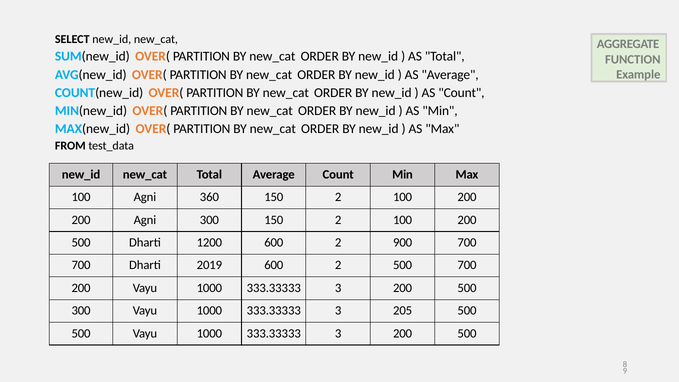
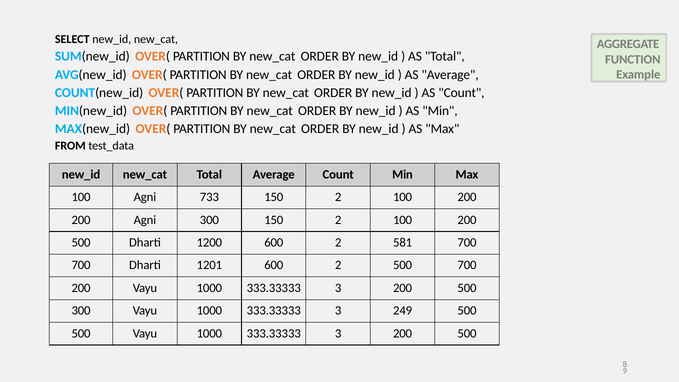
360: 360 -> 733
900: 900 -> 581
2019: 2019 -> 1201
205: 205 -> 249
